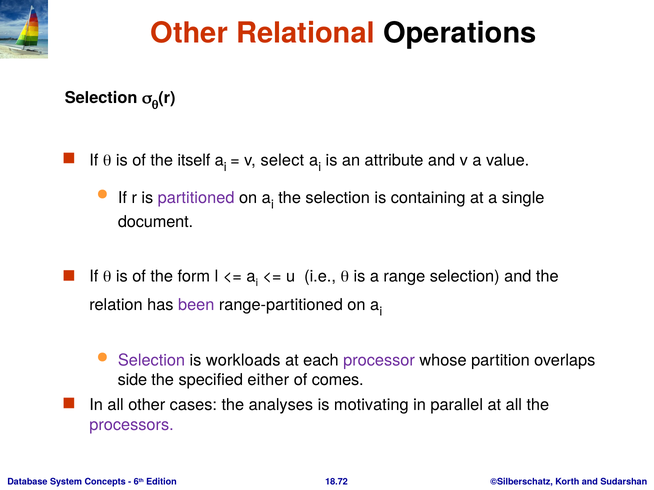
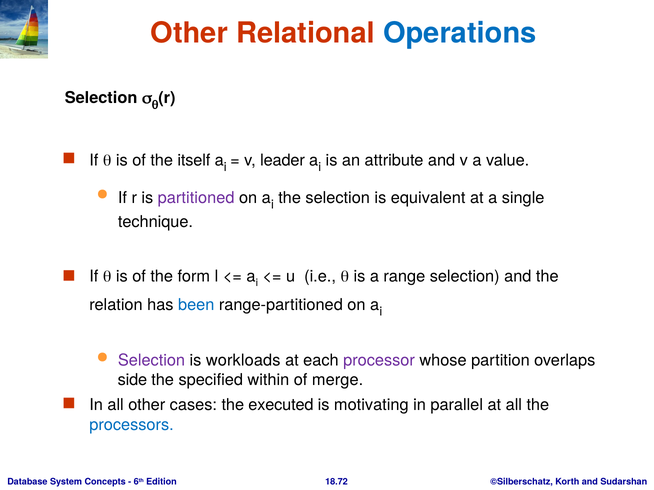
Operations colour: black -> blue
select: select -> leader
containing: containing -> equivalent
document: document -> technique
been colour: purple -> blue
either: either -> within
comes: comes -> merge
analyses: analyses -> executed
processors colour: purple -> blue
